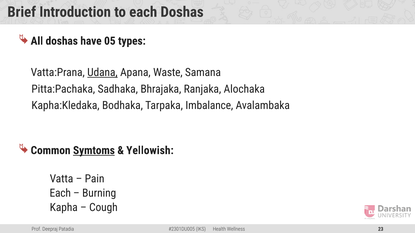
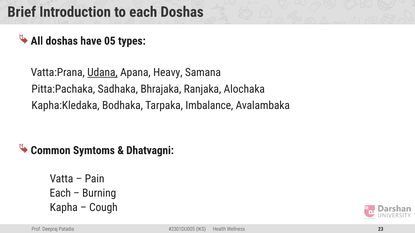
Waste: Waste -> Heavy
Symtoms underline: present -> none
Yellowish: Yellowish -> Dhatvagni
